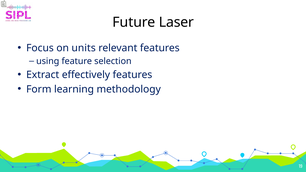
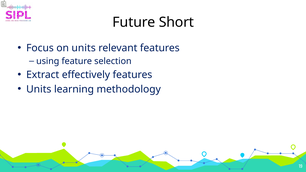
Laser: Laser -> Short
Form at (39, 89): Form -> Units
